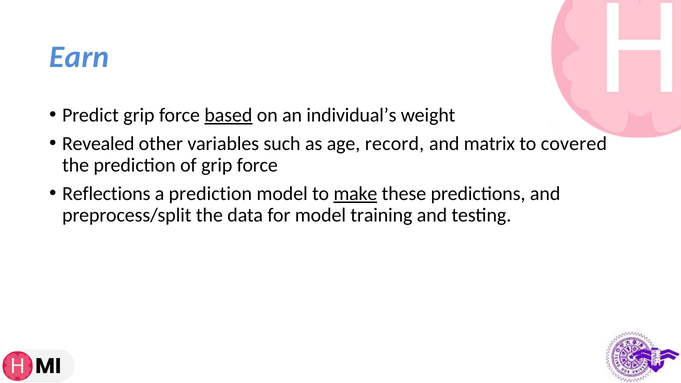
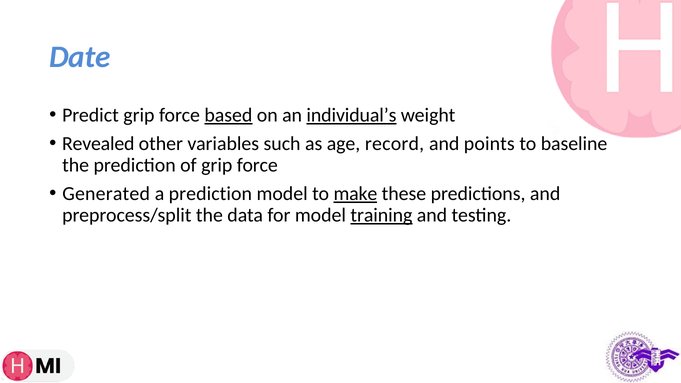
Earn: Earn -> Date
individual’s underline: none -> present
matrix: matrix -> points
covered: covered -> baseline
Reflections: Reflections -> Generated
training underline: none -> present
